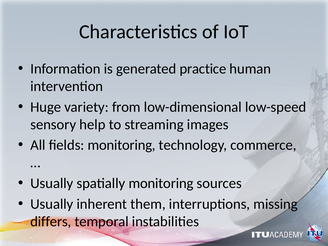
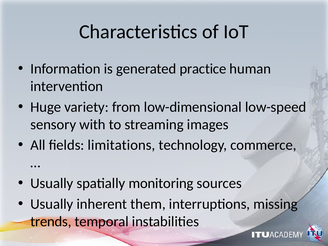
help: help -> with
fields monitoring: monitoring -> limitations
differs: differs -> trends
